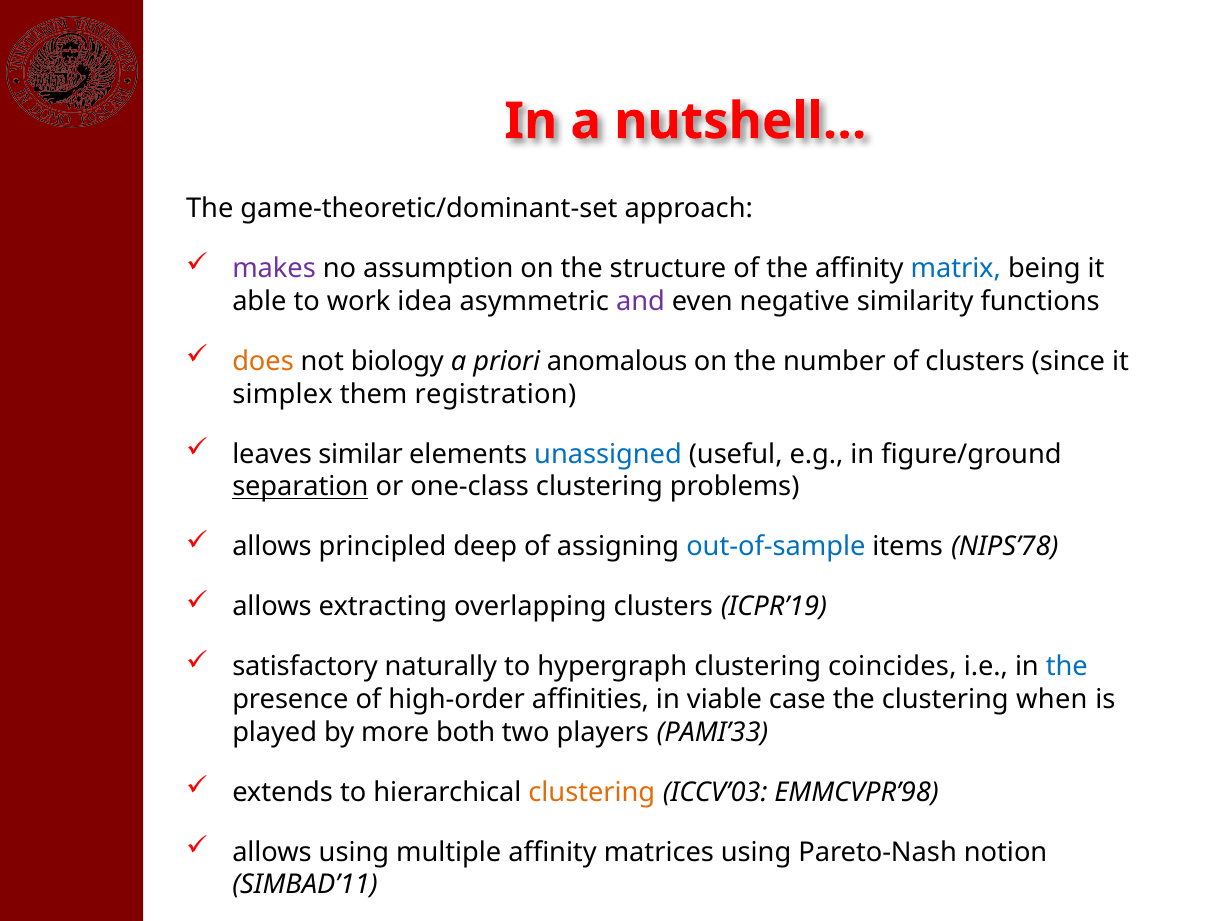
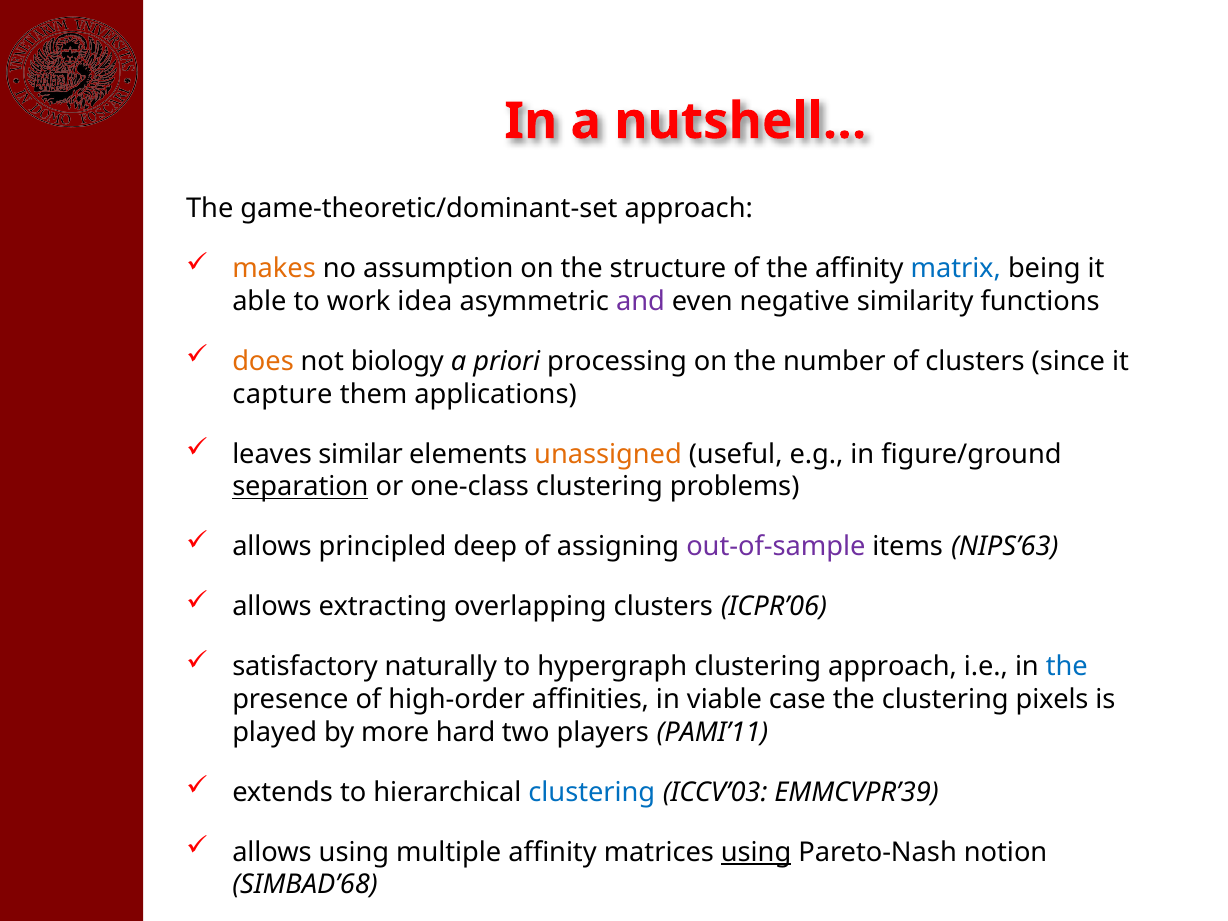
makes colour: purple -> orange
anomalous: anomalous -> processing
simplex: simplex -> capture
registration: registration -> applications
unassigned colour: blue -> orange
out-of-sample colour: blue -> purple
NIPS’78: NIPS’78 -> NIPS’63
ICPR’19: ICPR’19 -> ICPR’06
clustering coincides: coincides -> approach
when: when -> pixels
both: both -> hard
PAMI’33: PAMI’33 -> PAMI’11
clustering at (592, 792) colour: orange -> blue
EMMCVPR’98: EMMCVPR’98 -> EMMCVPR’39
using at (756, 852) underline: none -> present
SIMBAD’11: SIMBAD’11 -> SIMBAD’68
